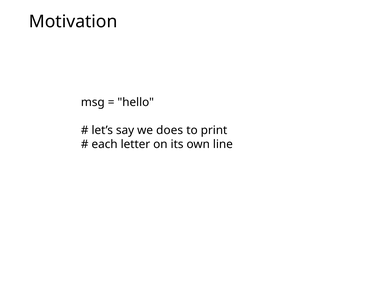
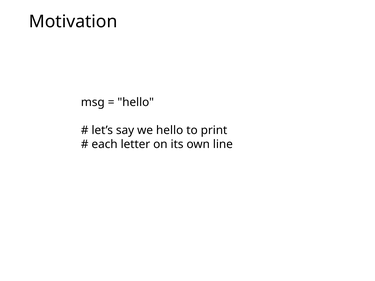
we does: does -> hello
